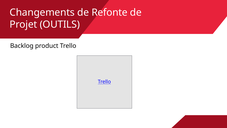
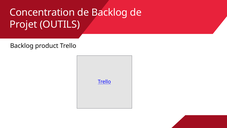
Changements: Changements -> Concentration
de Refonte: Refonte -> Backlog
